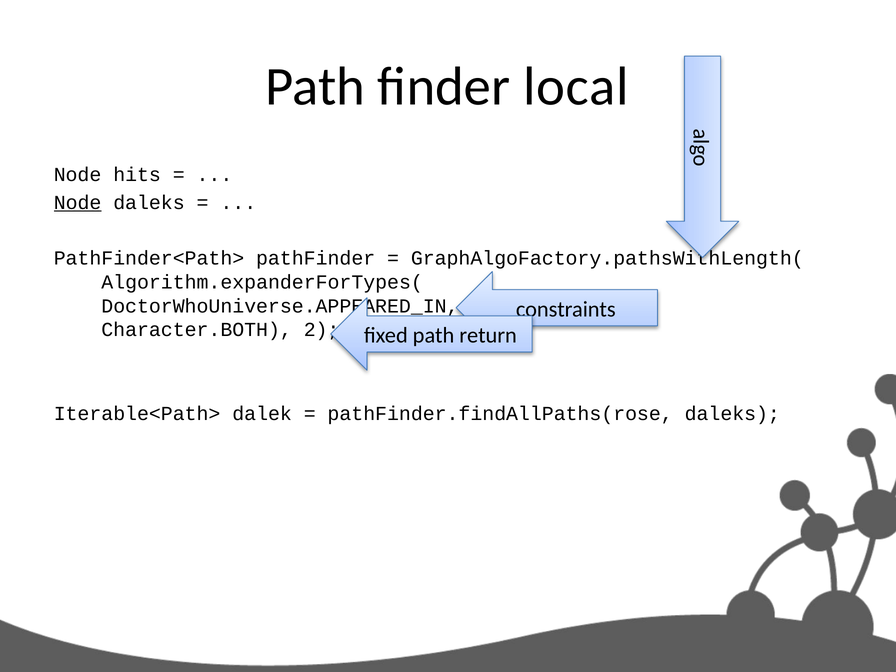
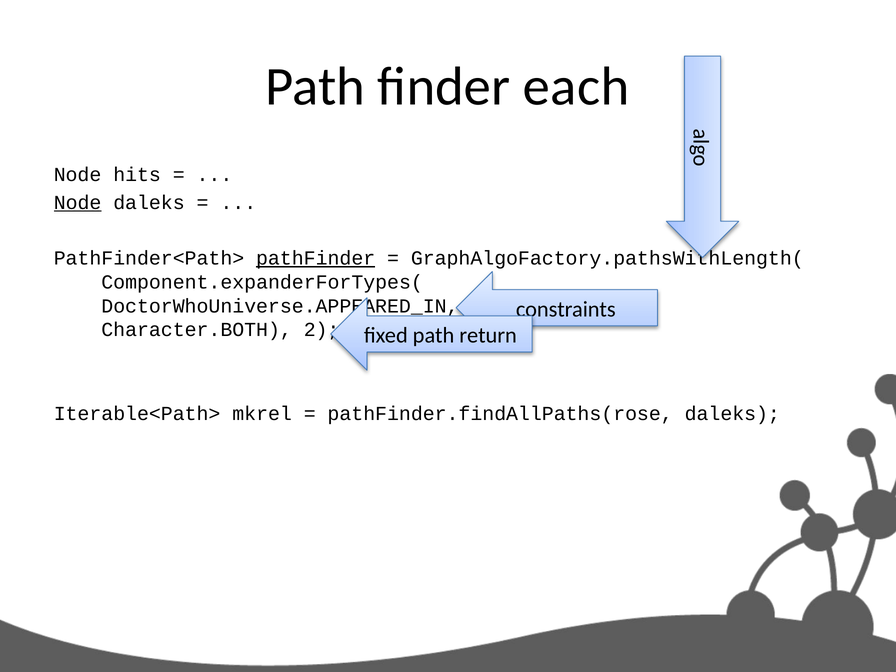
local: local -> each
pathFinder underline: none -> present
Algorithm.expanderForTypes(: Algorithm.expanderForTypes( -> Component.expanderForTypes(
dalek: dalek -> mkrel
